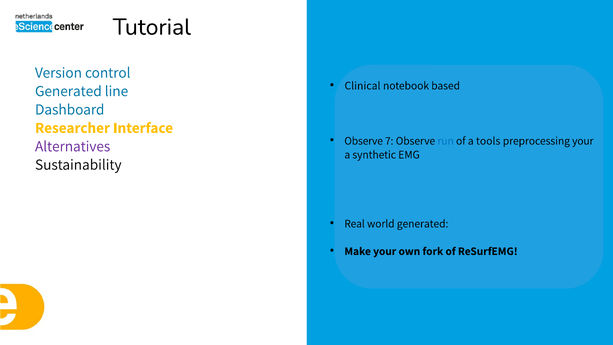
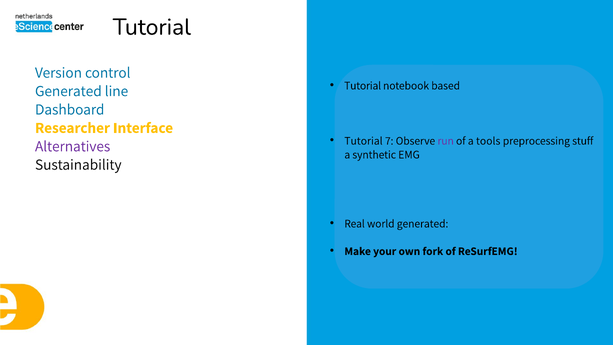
Clinical at (362, 86): Clinical -> Tutorial
Observe at (364, 141): Observe -> Tutorial
run colour: blue -> purple
preprocessing your: your -> stuff
